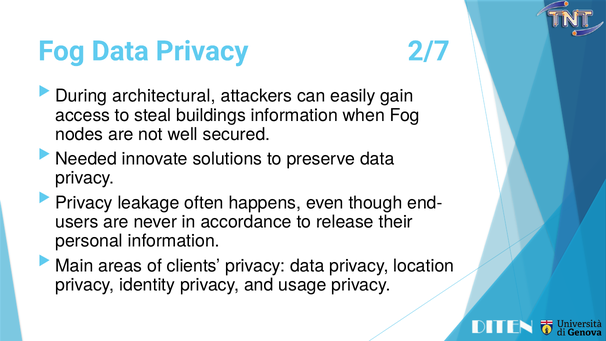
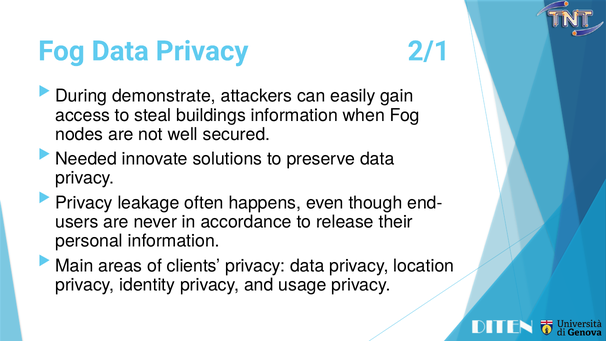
2/7: 2/7 -> 2/1
architectural: architectural -> demonstrate
